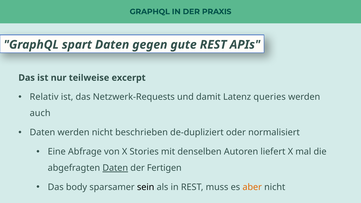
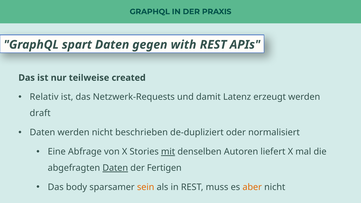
gute: gute -> with
excerpt: excerpt -> created
queries: queries -> erzeugt
auch: auch -> draft
mit underline: none -> present
sein colour: black -> orange
